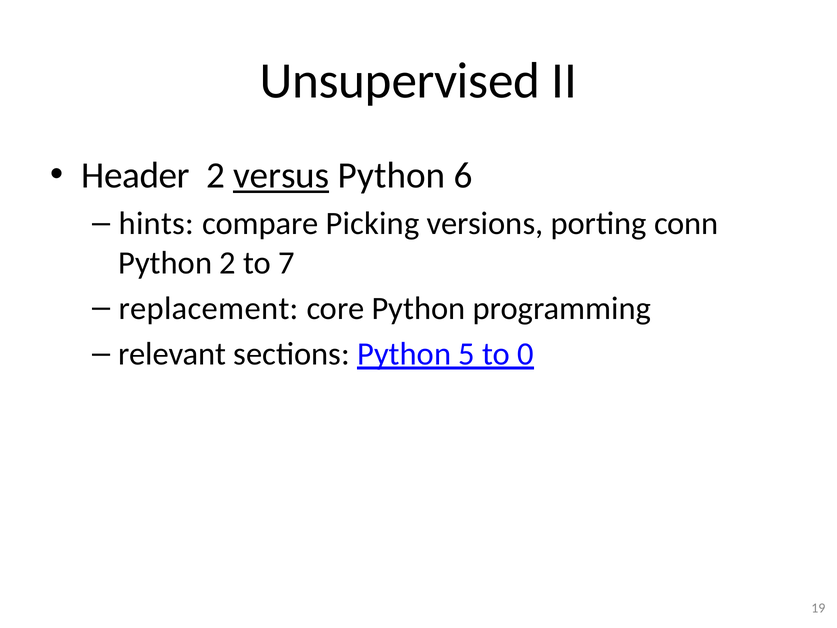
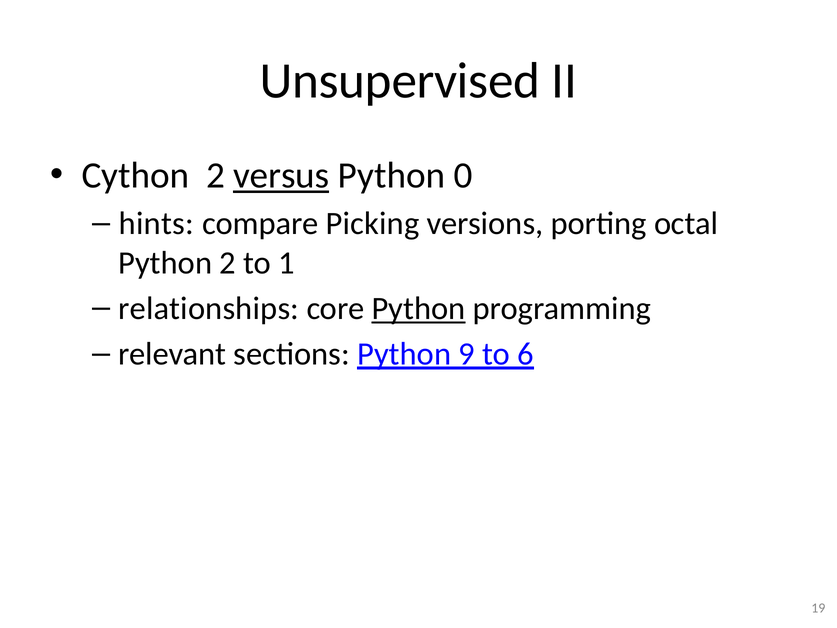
Header: Header -> Cython
6: 6 -> 0
conn: conn -> octal
7: 7 -> 1
replacement: replacement -> relationships
Python at (419, 308) underline: none -> present
5: 5 -> 9
0: 0 -> 6
